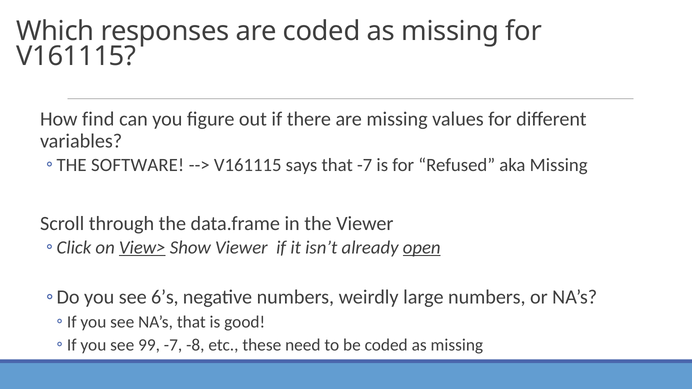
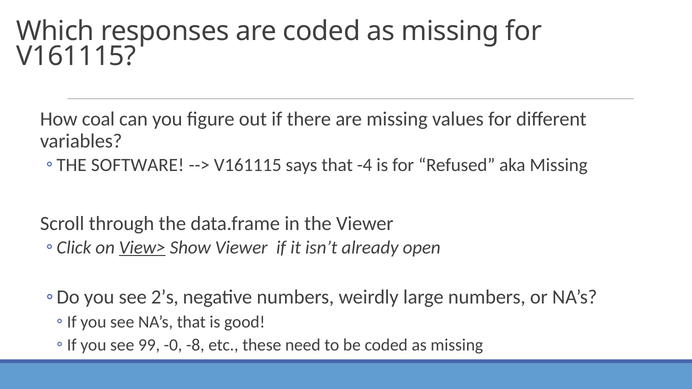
find: find -> coal
that -7: -7 -> -4
open underline: present -> none
6’s: 6’s -> 2’s
99 -7: -7 -> -0
